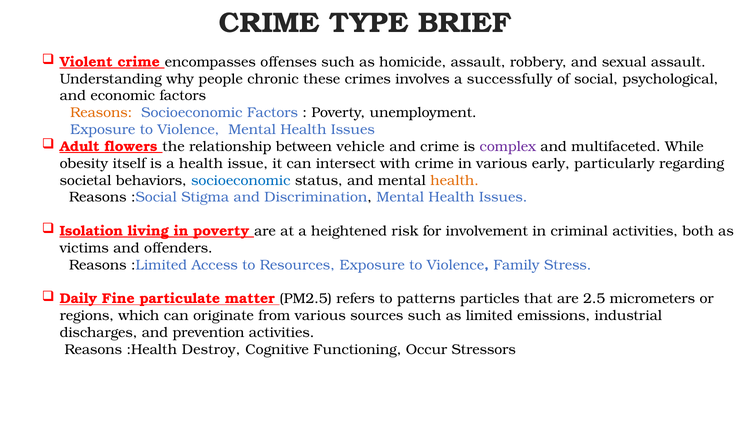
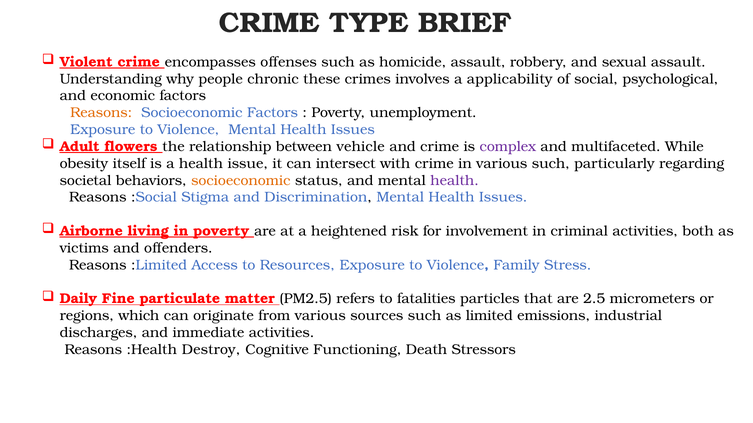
successfully: successfully -> applicability
various early: early -> such
socioeconomic at (241, 181) colour: blue -> orange
health at (455, 181) colour: orange -> purple
Isolation: Isolation -> Airborne
patterns: patterns -> fatalities
prevention: prevention -> immediate
Occur: Occur -> Death
